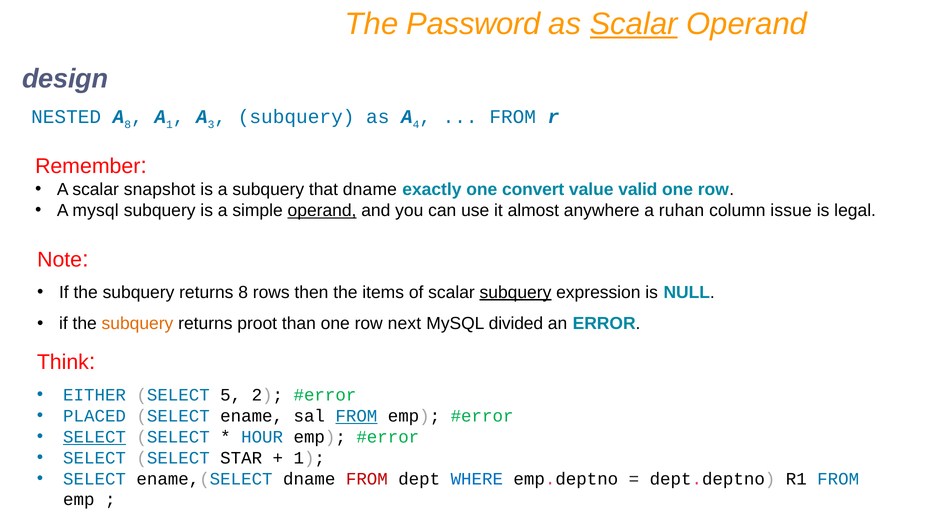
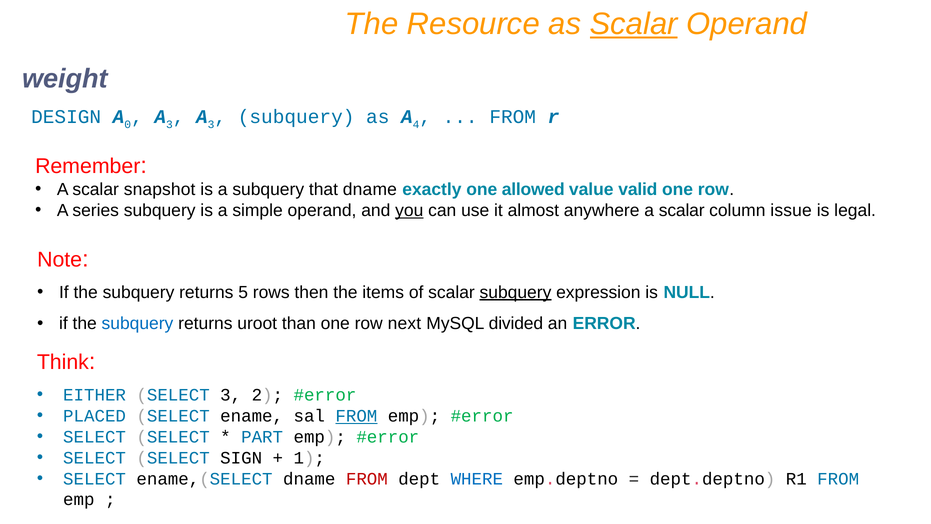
Password: Password -> Resource
design: design -> weight
NESTED: NESTED -> DESIGN
A 8: 8 -> 0
1 at (169, 124): 1 -> 3
convert: convert -> allowed
A mysql: mysql -> series
operand at (322, 210) underline: present -> none
you underline: none -> present
anywhere a ruhan: ruhan -> scalar
returns 8: 8 -> 5
subquery at (137, 323) colour: orange -> blue
proot: proot -> uroot
SELECT 5: 5 -> 3
SELECT at (95, 437) underline: present -> none
HOUR: HOUR -> PART
STAR: STAR -> SIGN
